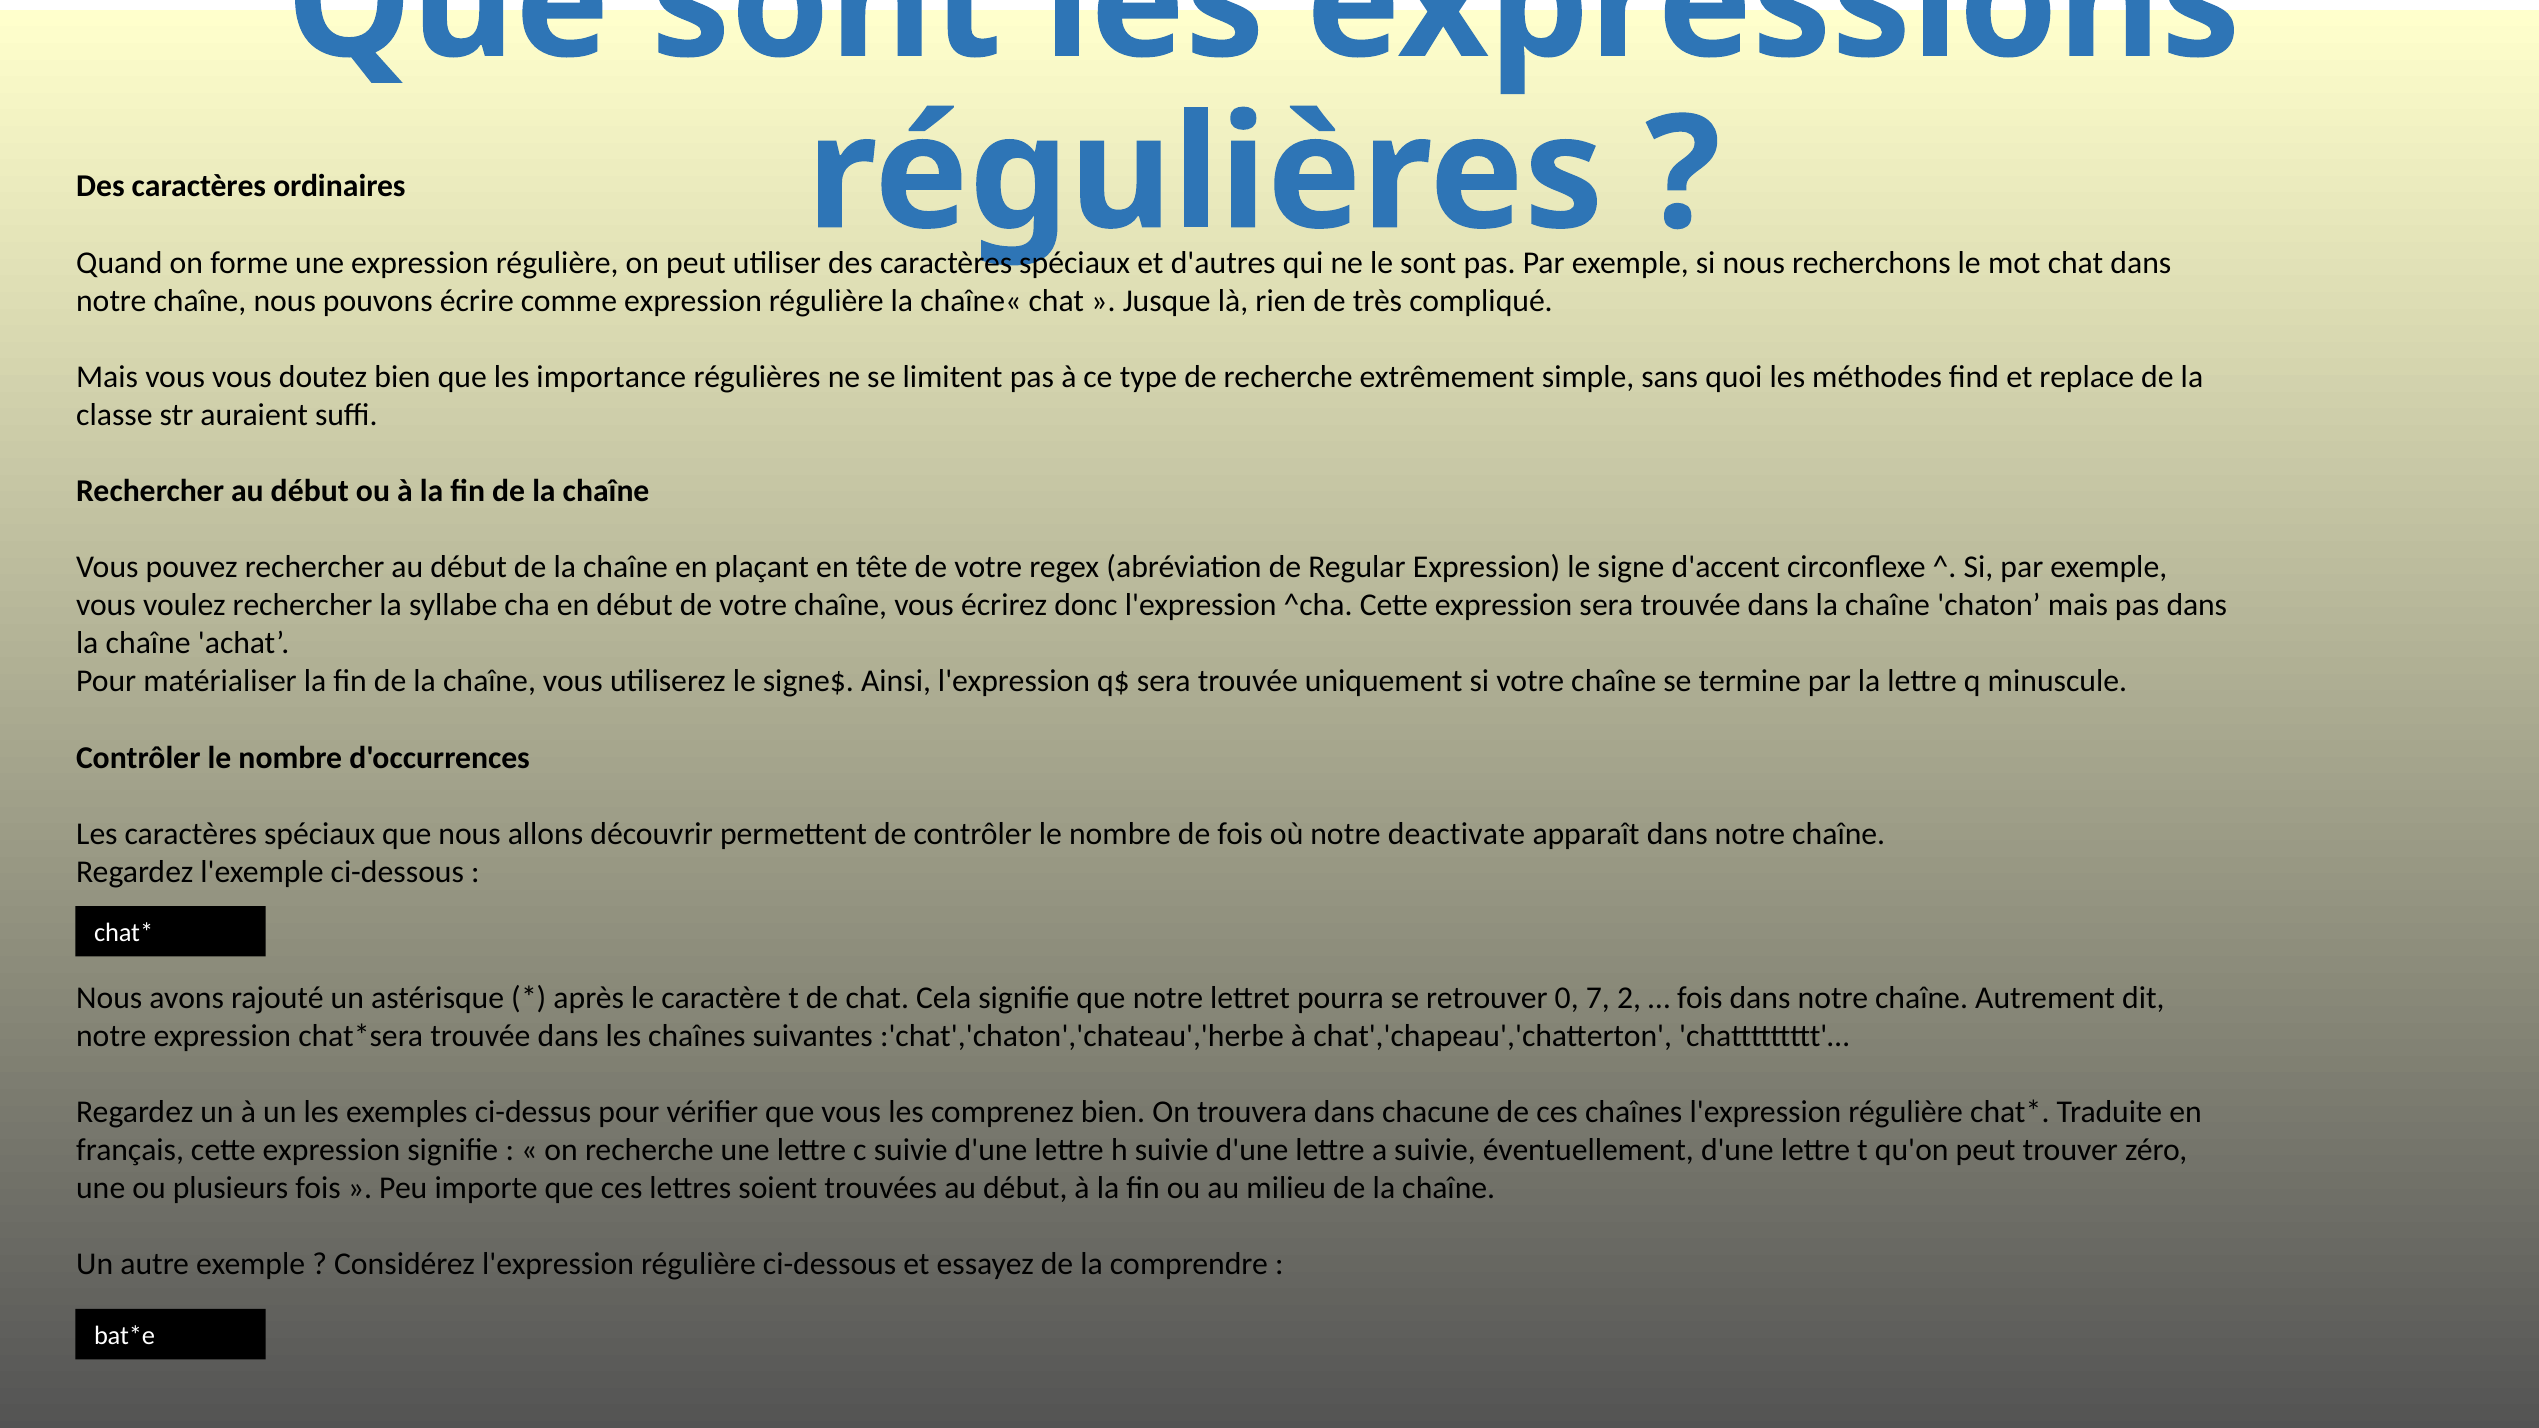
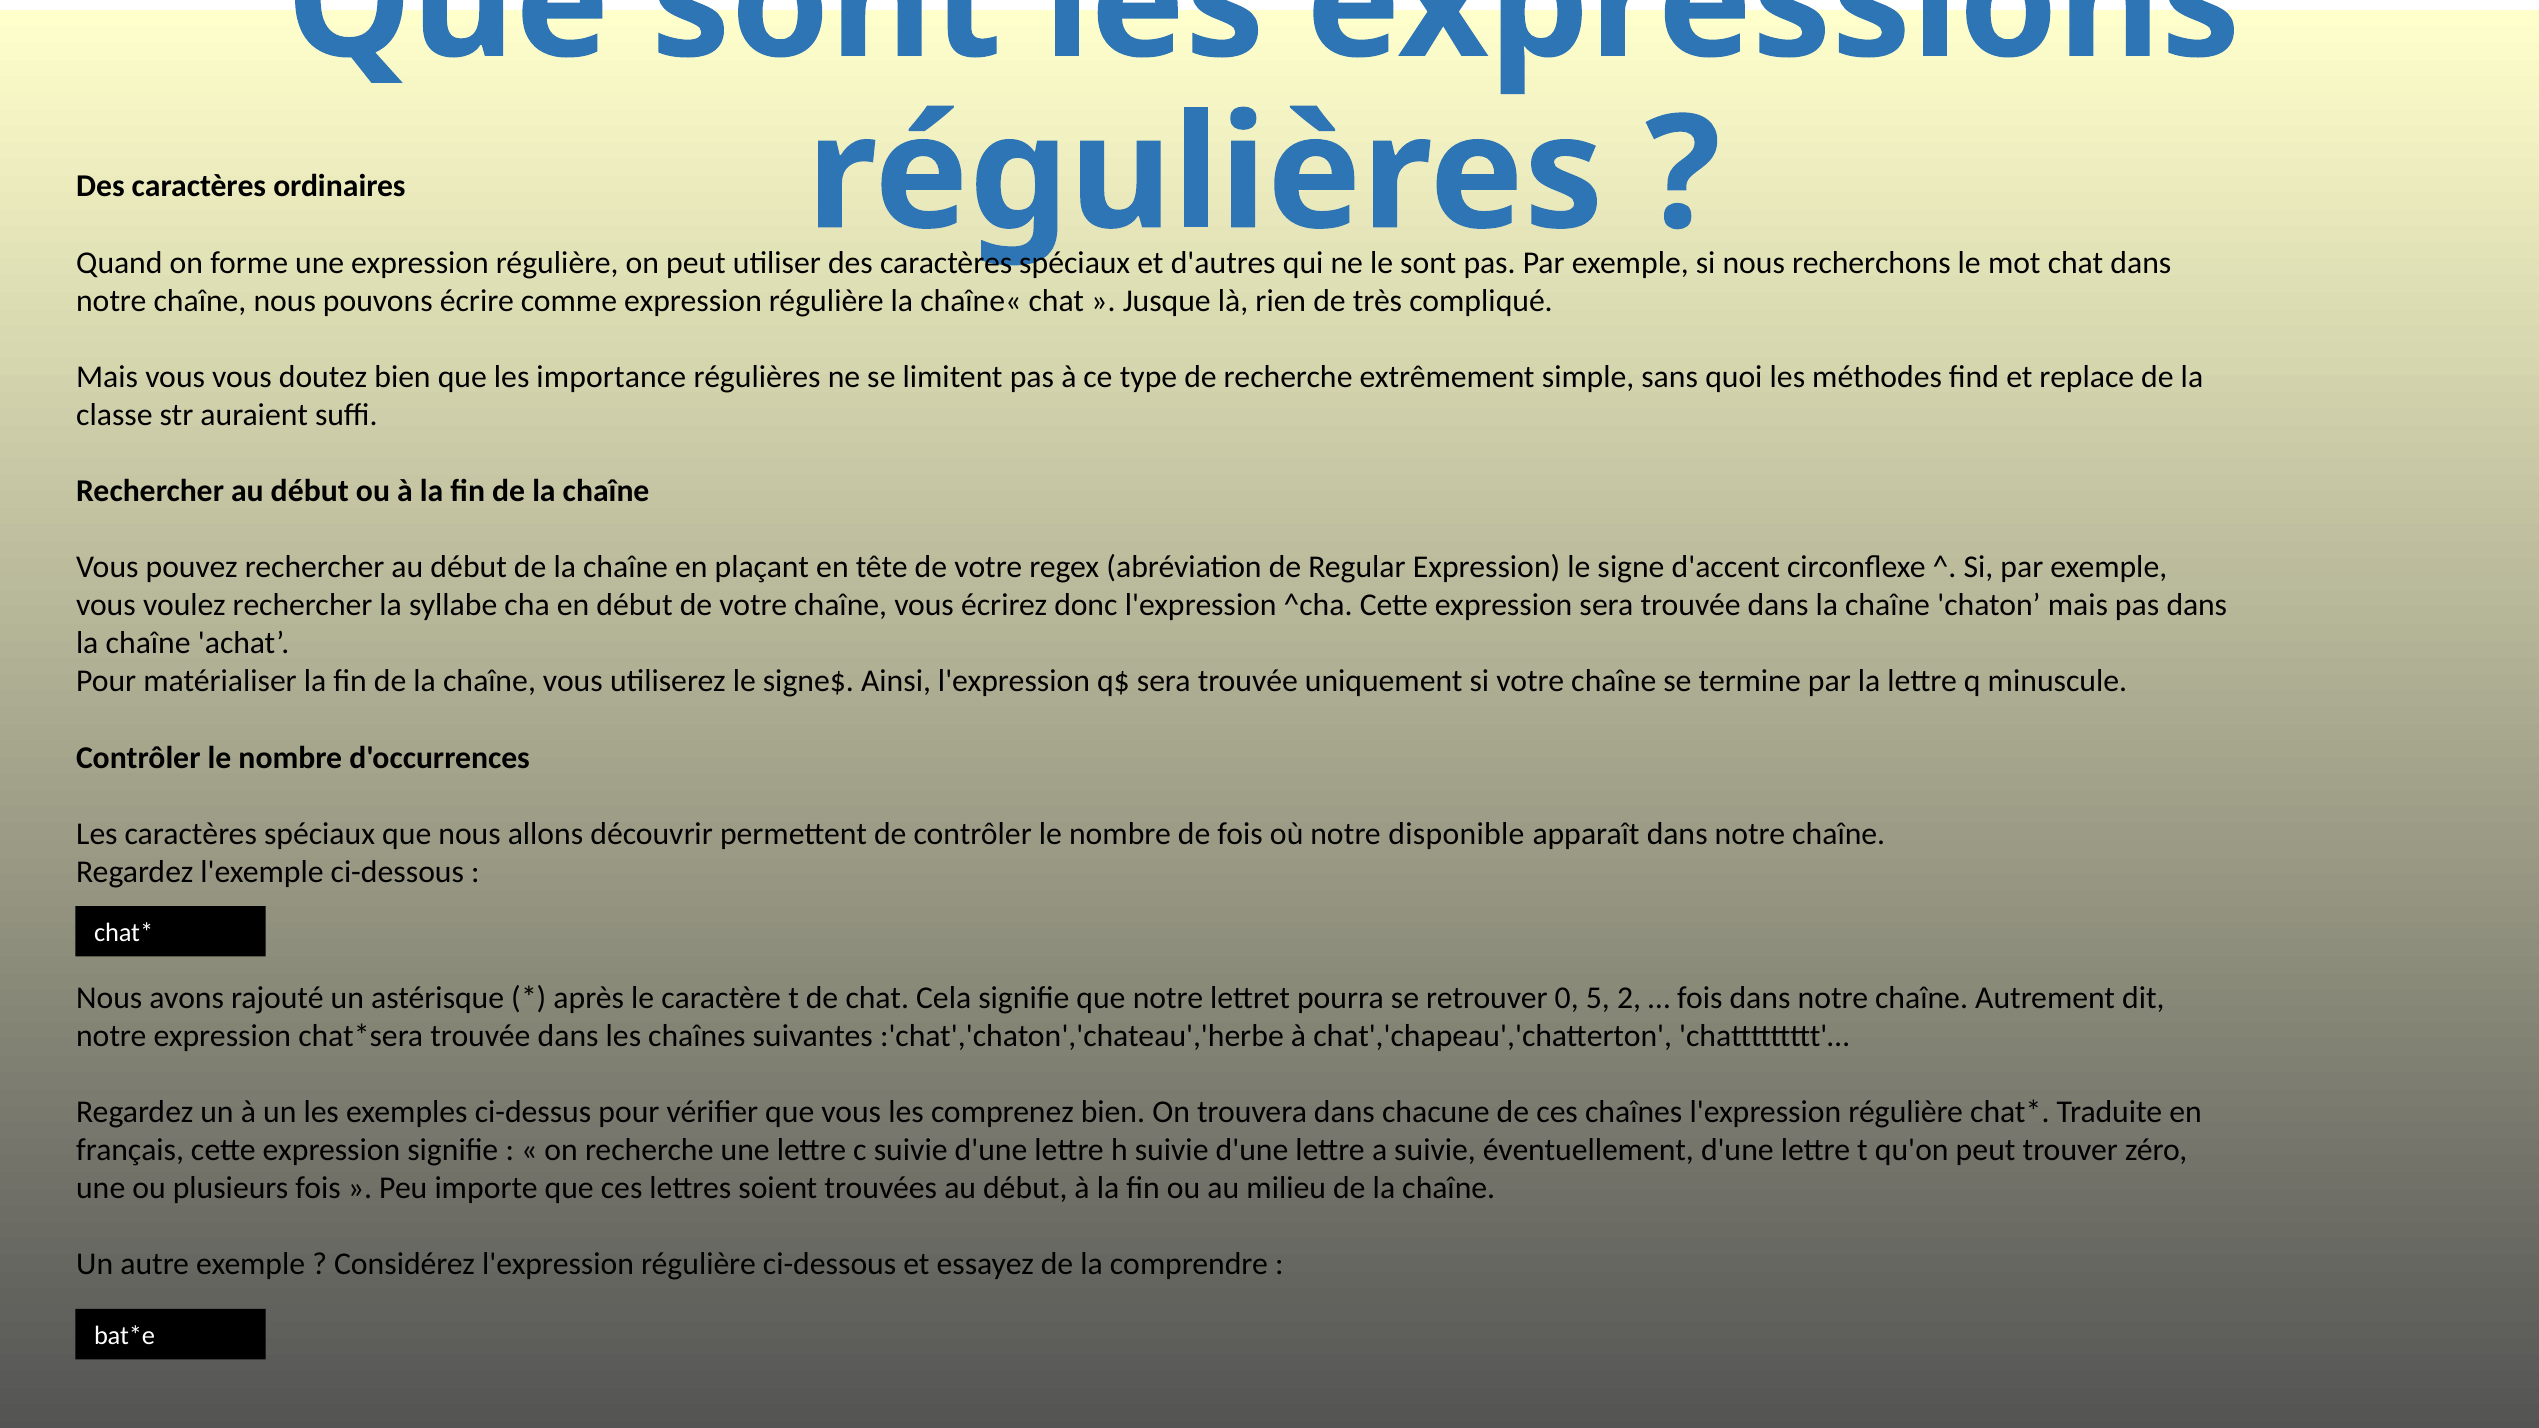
deactivate: deactivate -> disponible
7: 7 -> 5
